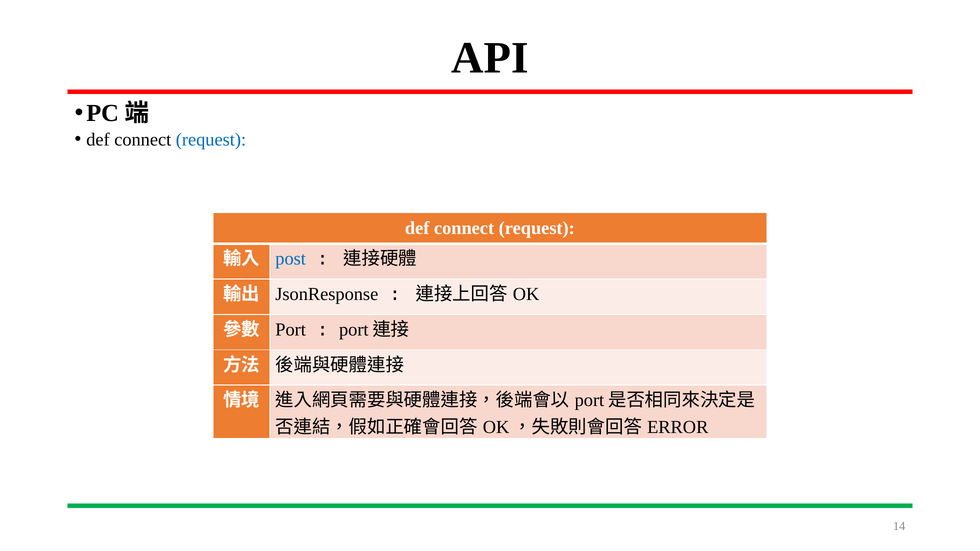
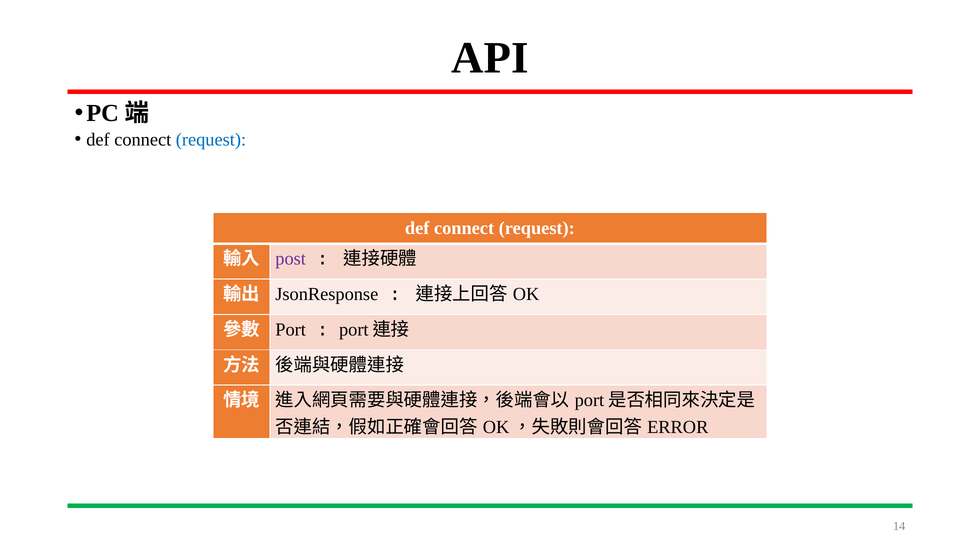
post colour: blue -> purple
